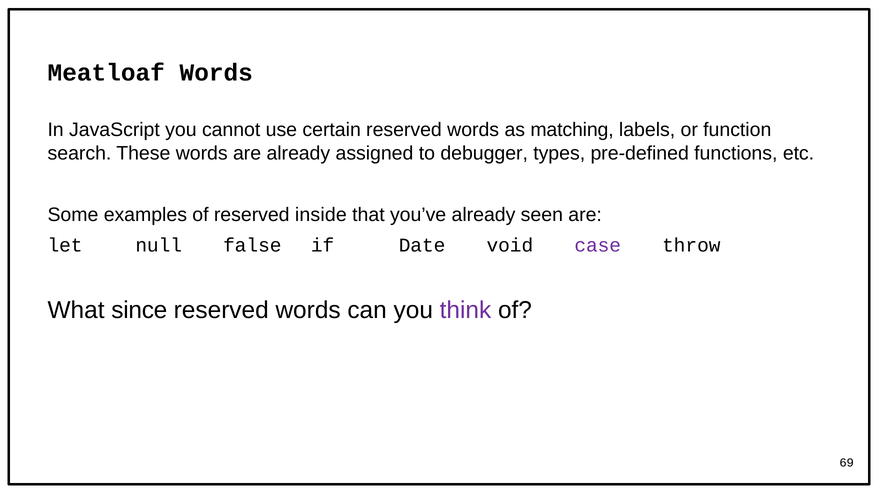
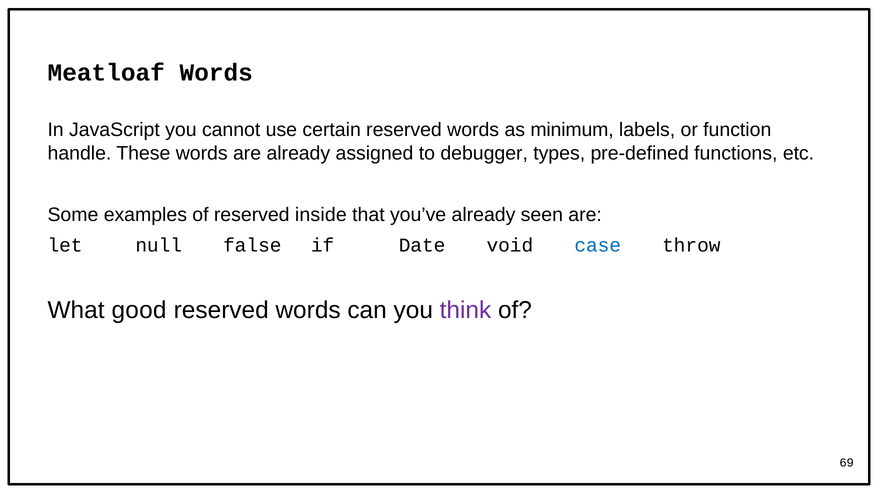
matching: matching -> minimum
search: search -> handle
case colour: purple -> blue
since: since -> good
